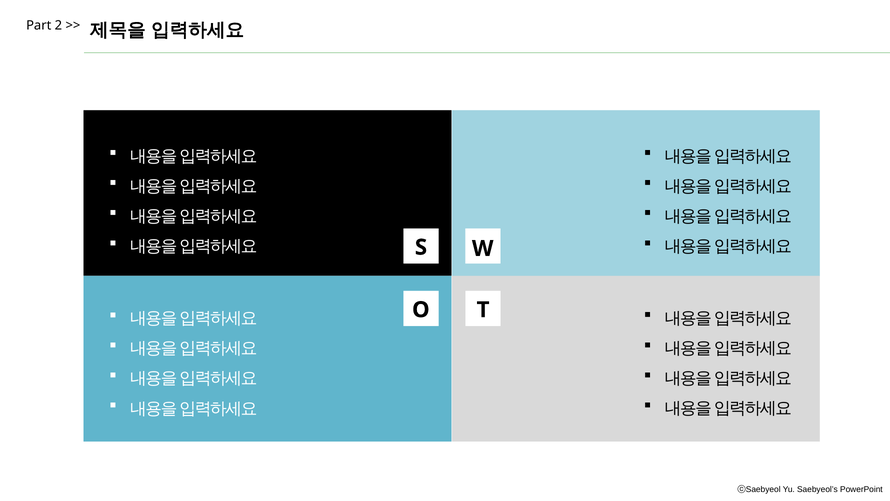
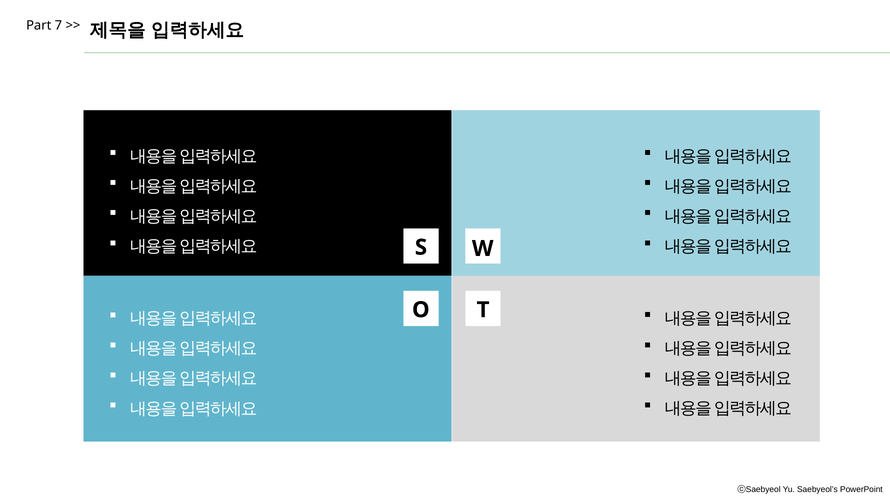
2: 2 -> 7
